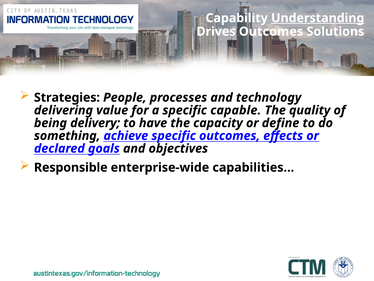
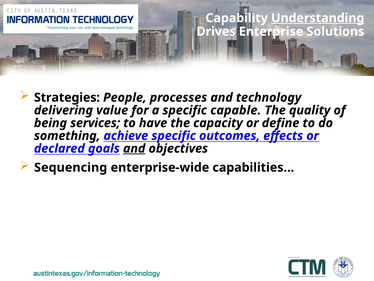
Drives Outcomes: Outcomes -> Enterprise
delivery: delivery -> services
and at (134, 148) underline: none -> present
Responsible: Responsible -> Sequencing
